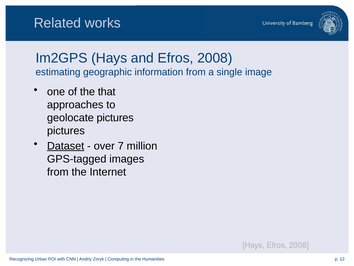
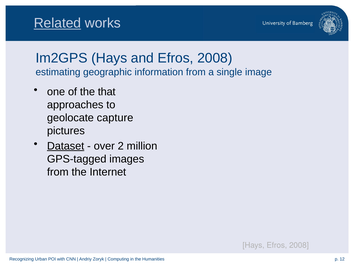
Related underline: none -> present
geolocate pictures: pictures -> capture
7: 7 -> 2
